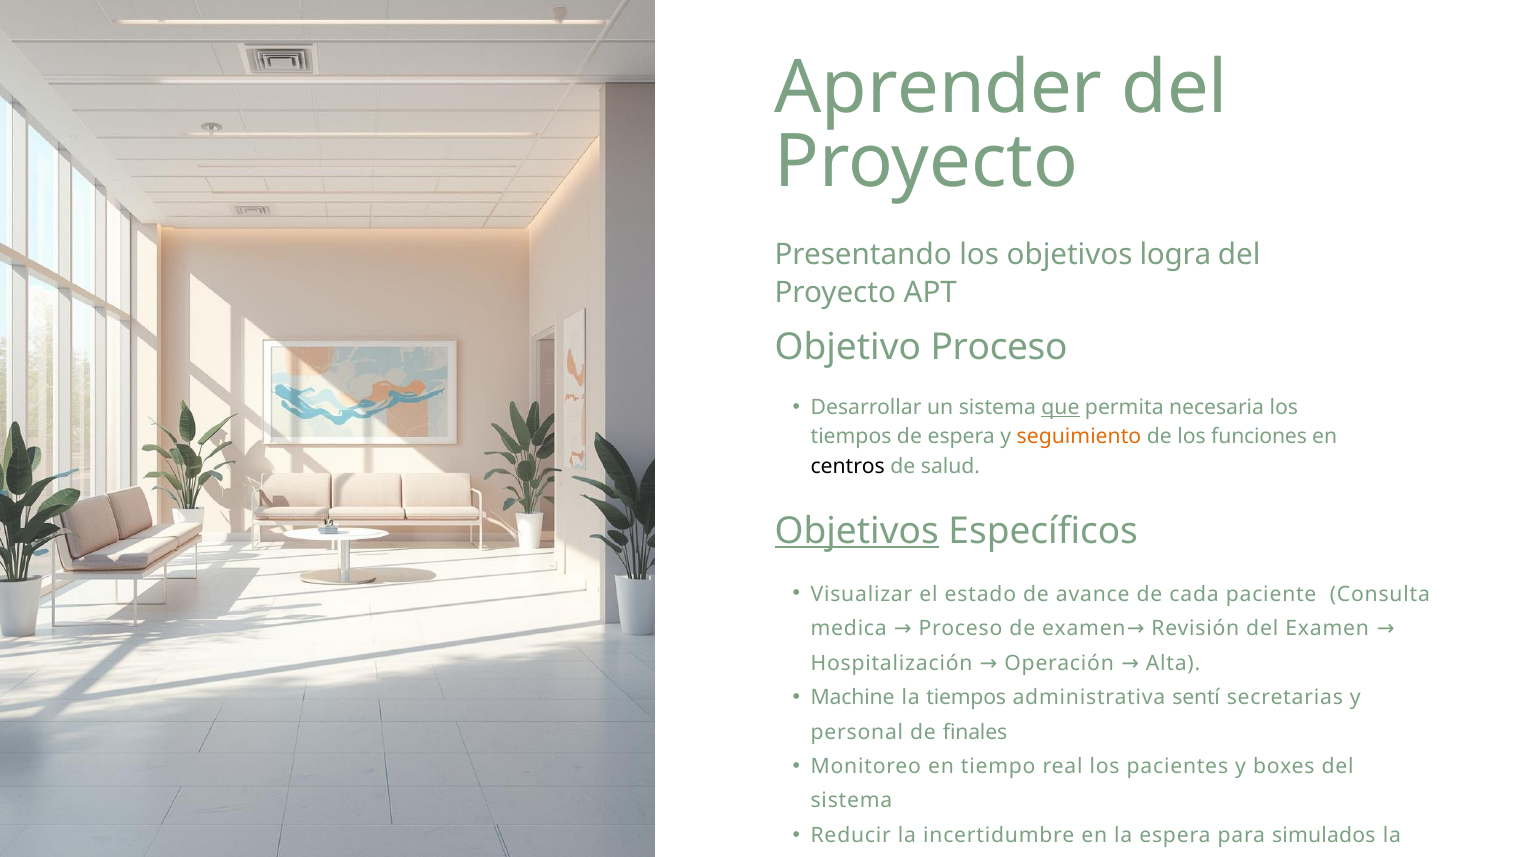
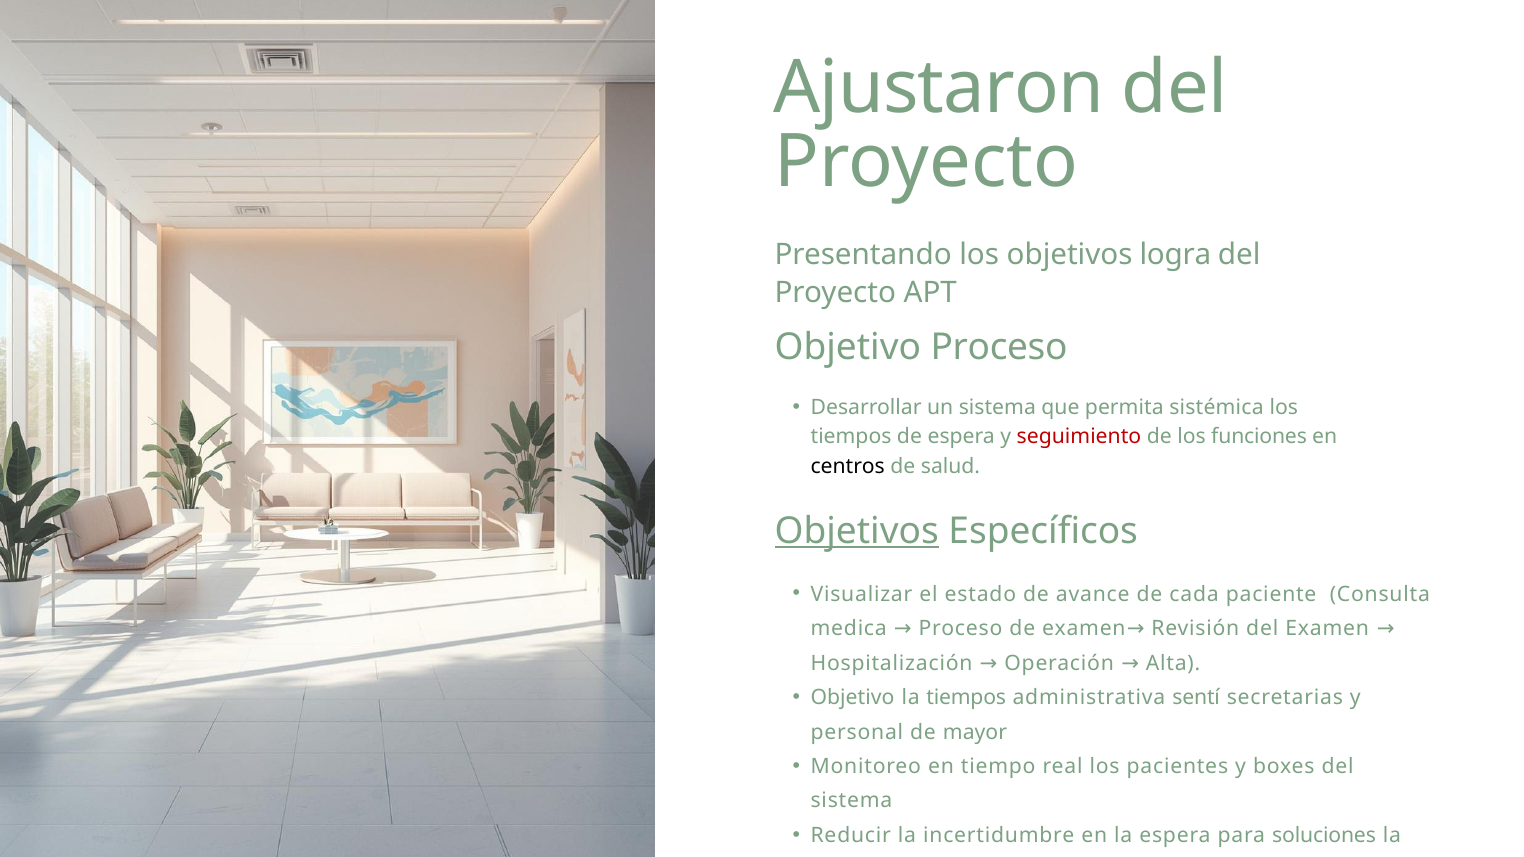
Aprender: Aprender -> Ajustaron
que underline: present -> none
necesaria: necesaria -> sistémica
seguimiento colour: orange -> red
Machine at (853, 698): Machine -> Objetivo
finales: finales -> mayor
simulados: simulados -> soluciones
